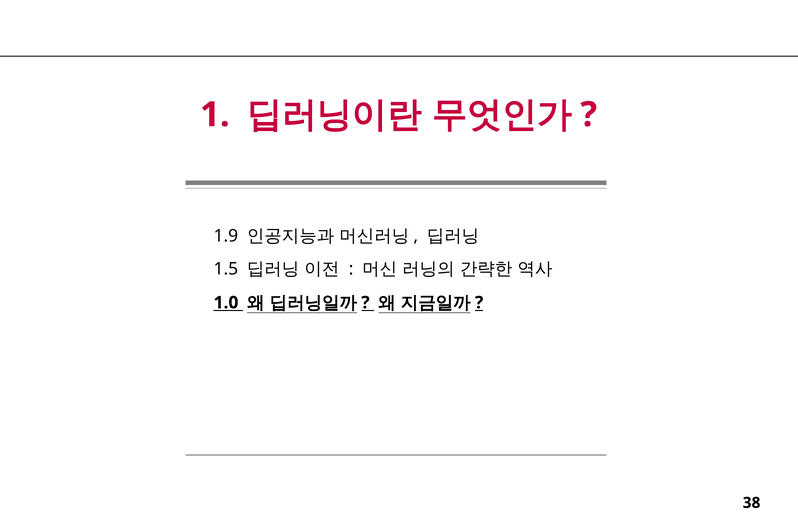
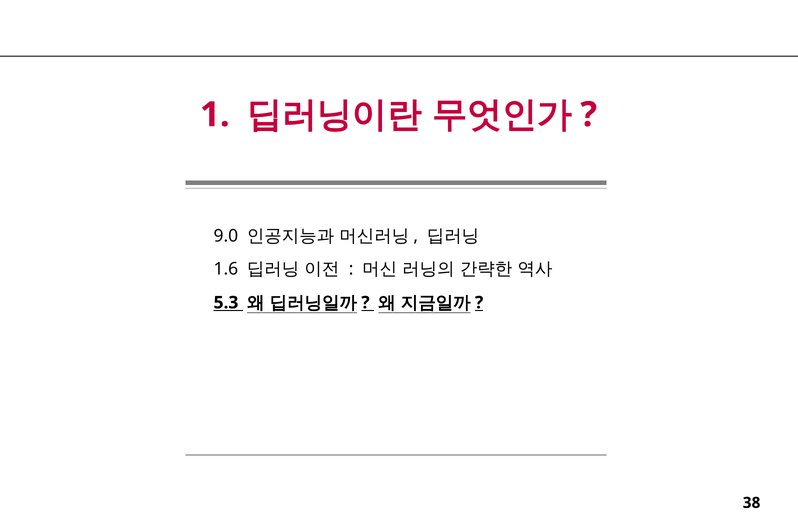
1.9: 1.9 -> 9.0
1.5: 1.5 -> 1.6
1.0: 1.0 -> 5.3
